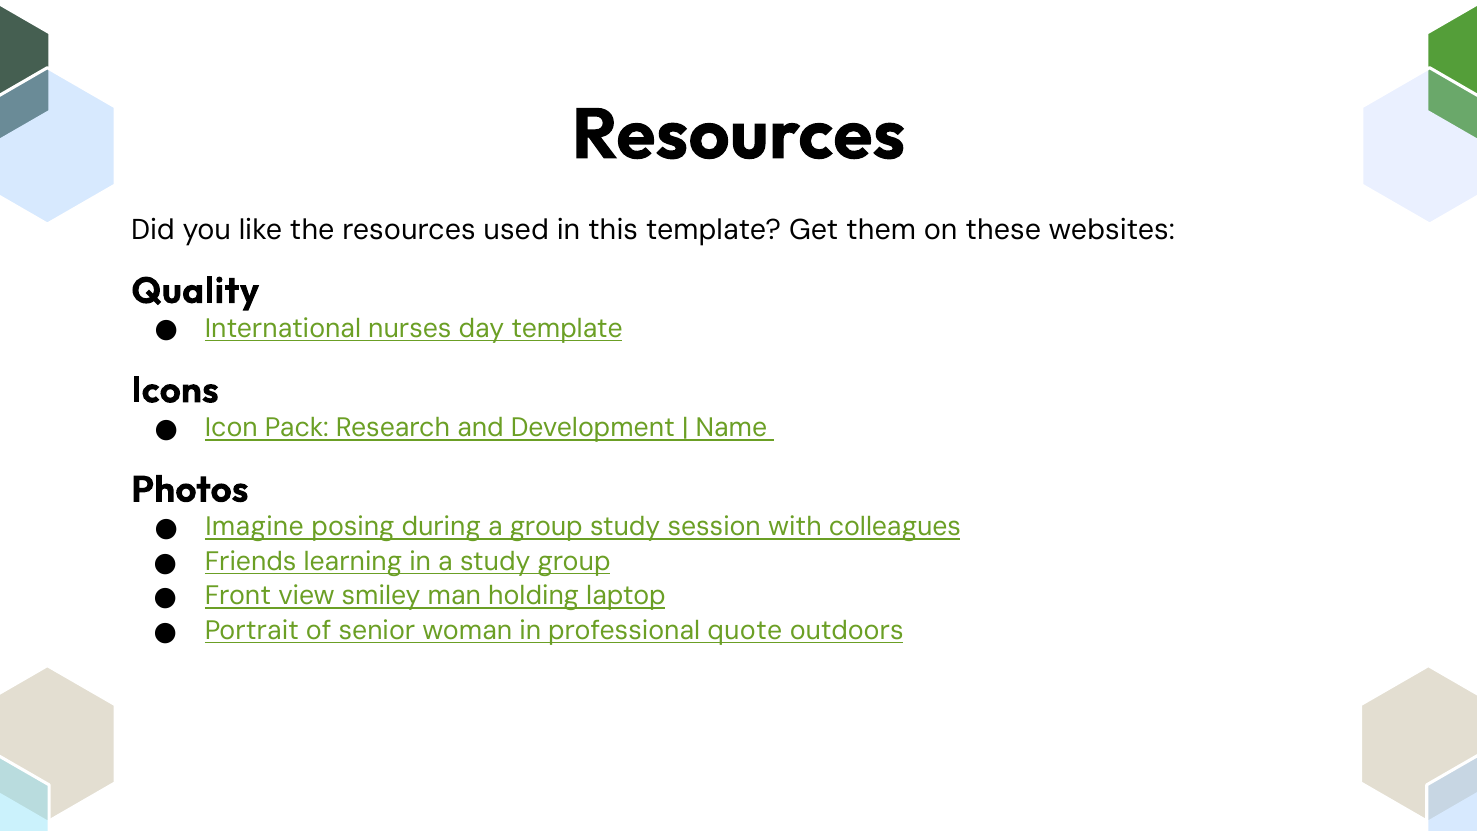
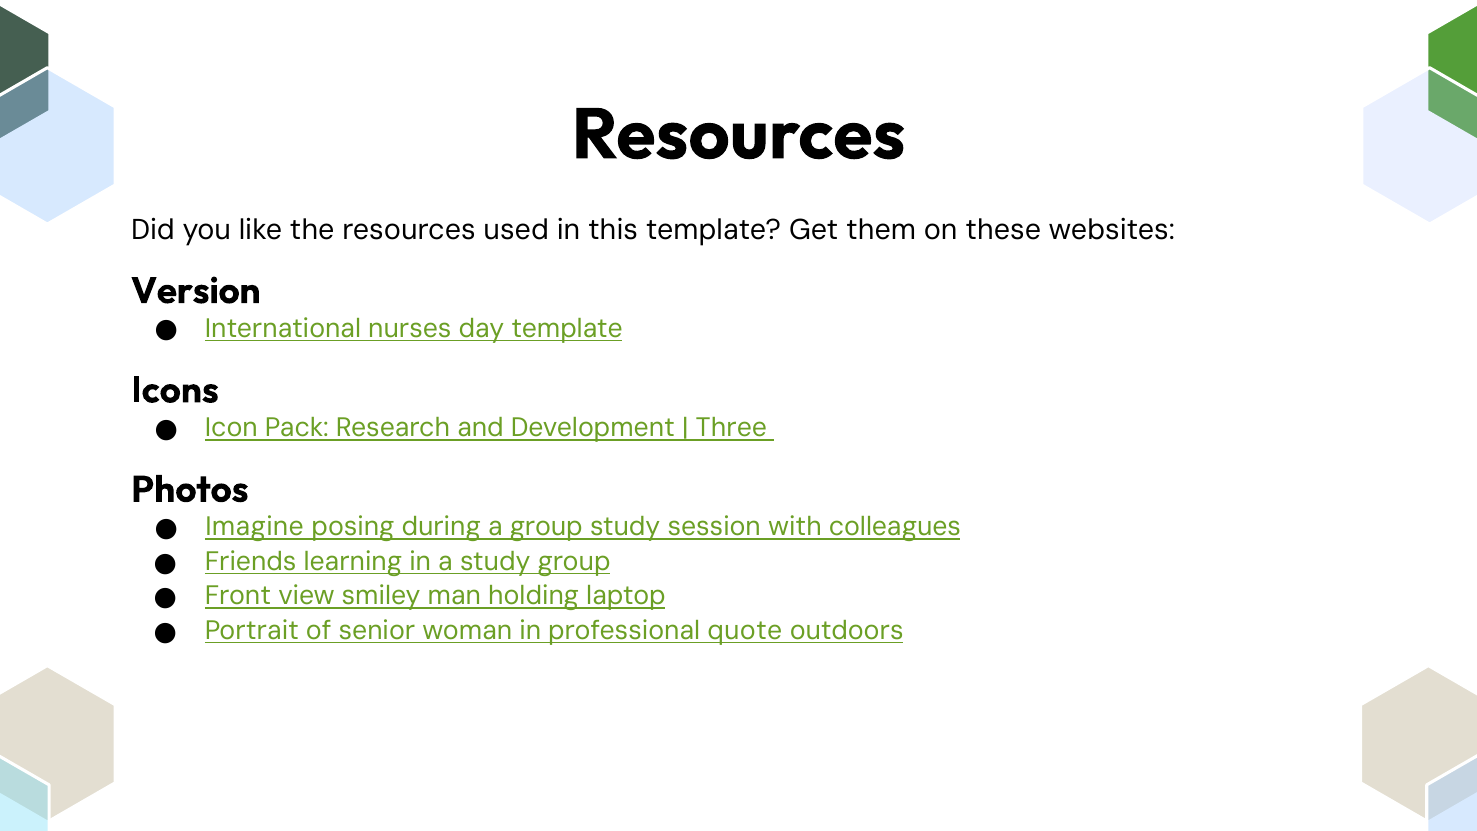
Quality: Quality -> Version
Name: Name -> Three
